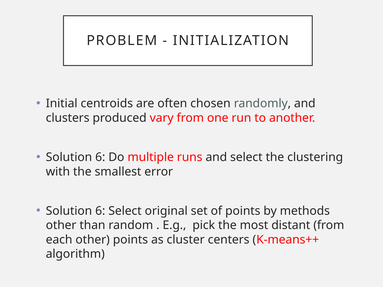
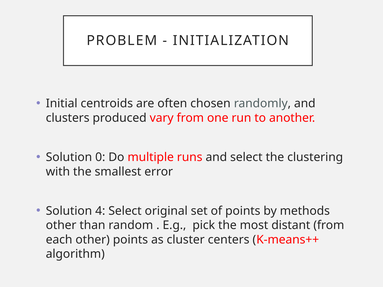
6 at (100, 157): 6 -> 0
6 at (100, 211): 6 -> 4
